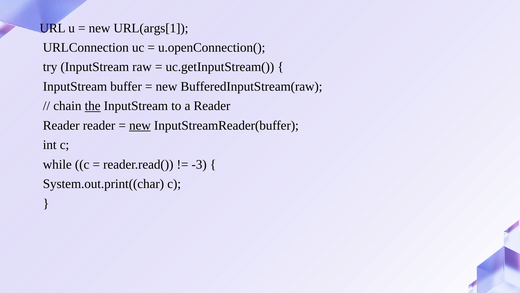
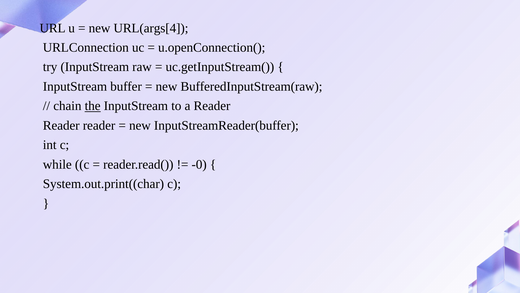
URL(args[1: URL(args[1 -> URL(args[4
new at (140, 125) underline: present -> none
-3: -3 -> -0
